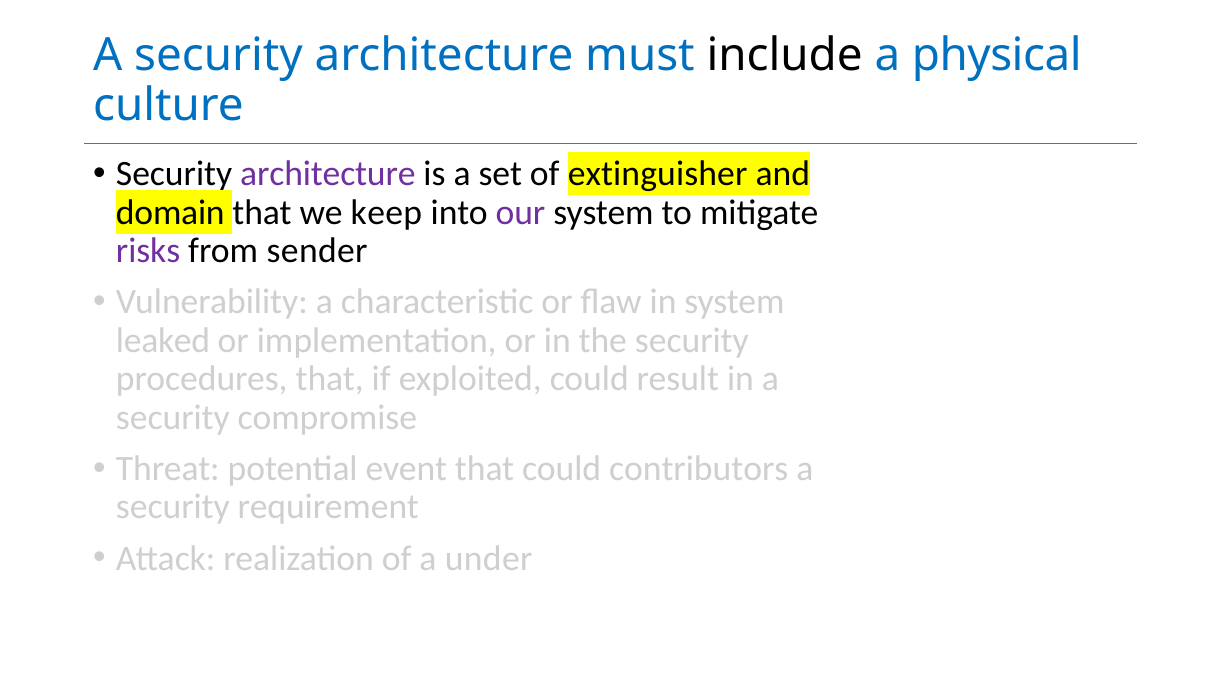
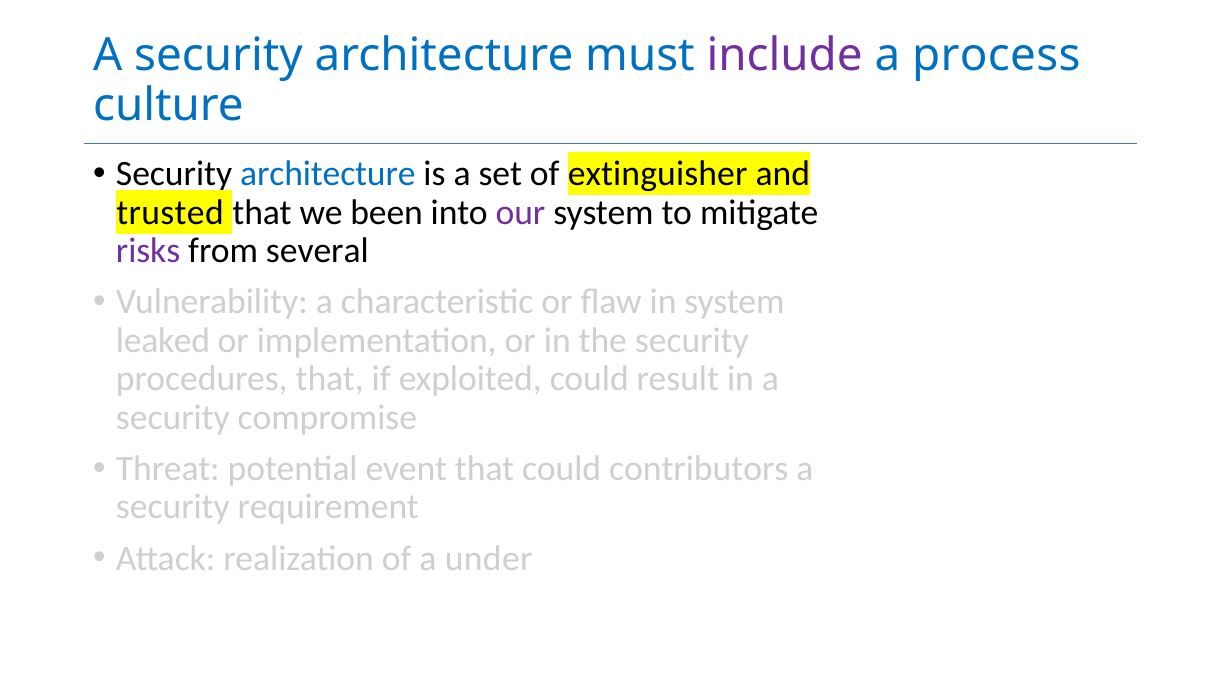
include colour: black -> purple
physical: physical -> process
architecture at (328, 174) colour: purple -> blue
domain: domain -> trusted
keep: keep -> been
sender: sender -> several
